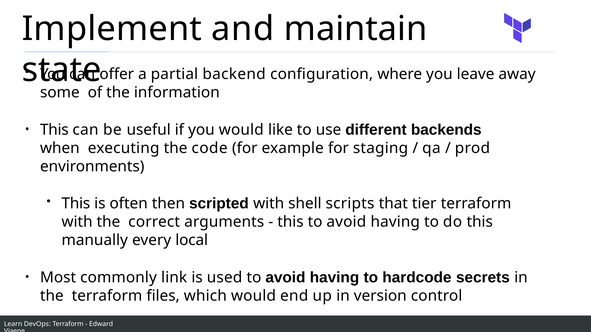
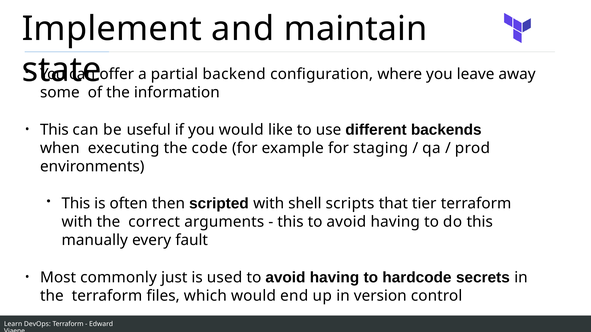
local: local -> fault
link: link -> just
